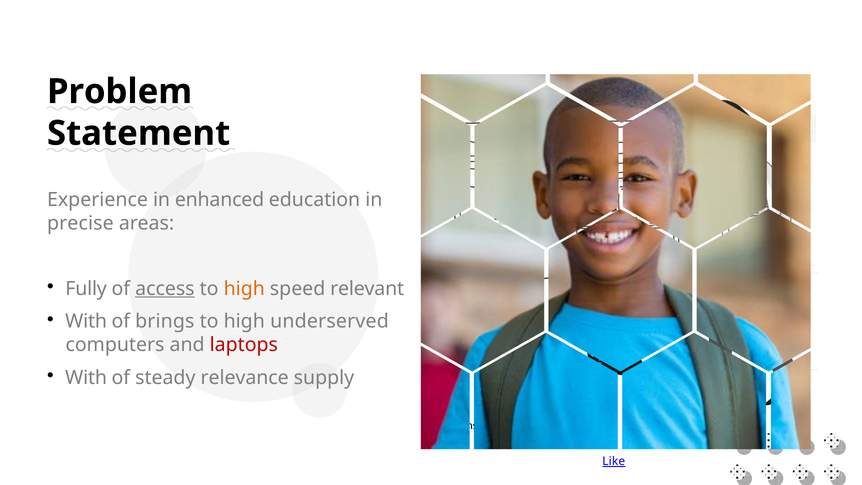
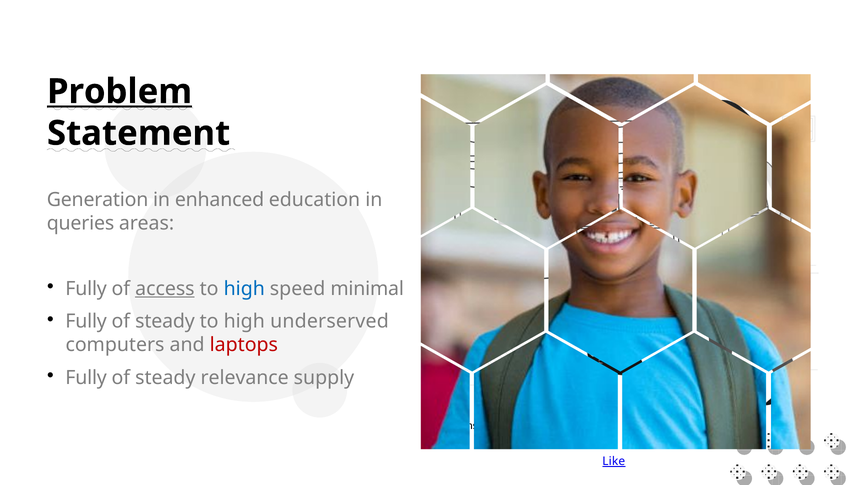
Problem underline: none -> present
Experience: Experience -> Generation
precise: precise -> queries
high at (244, 289) colour: orange -> blue
relevant: relevant -> minimal
With at (86, 321): With -> Fully
brings at (165, 321): brings -> steady
With at (86, 378): With -> Fully
